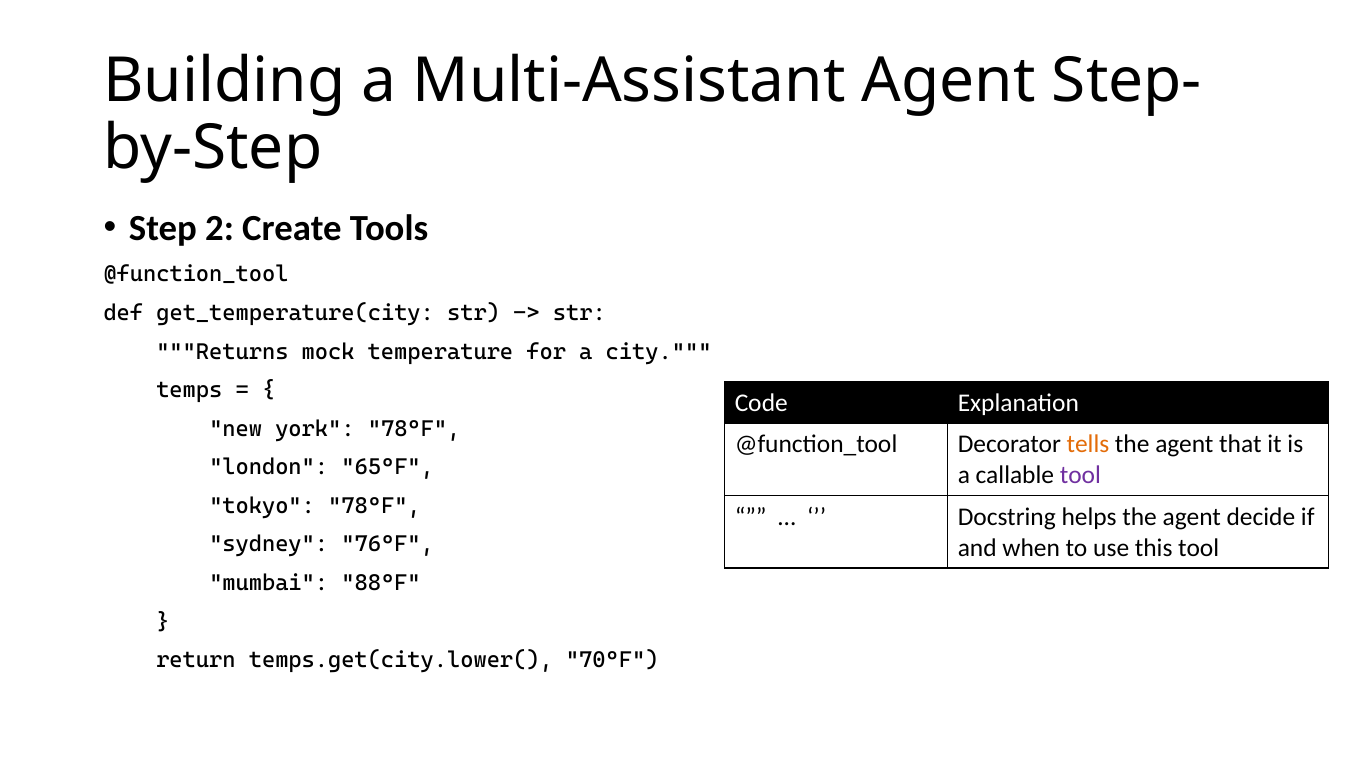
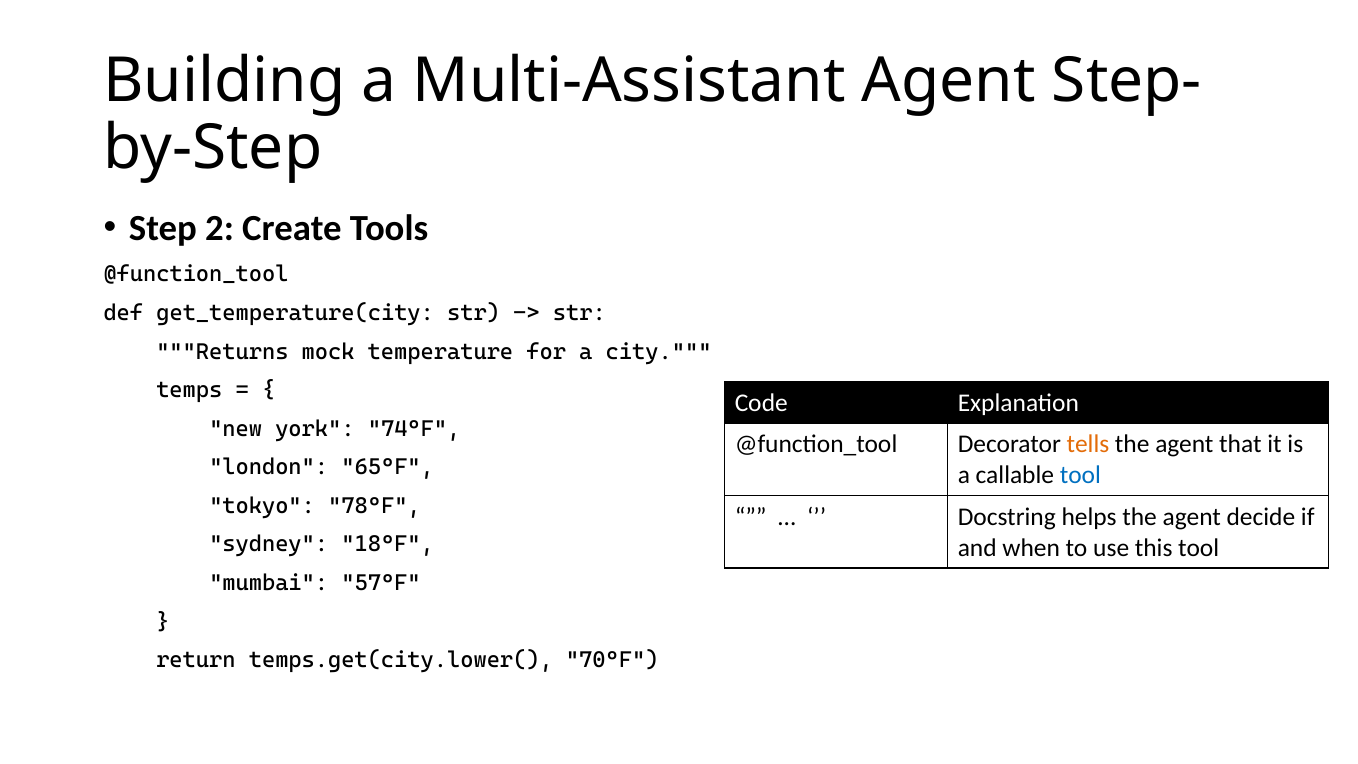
york 78°F: 78°F -> 74°F
tool at (1080, 475) colour: purple -> blue
76°F: 76°F -> 18°F
88°F: 88°F -> 57°F
